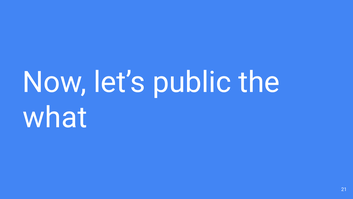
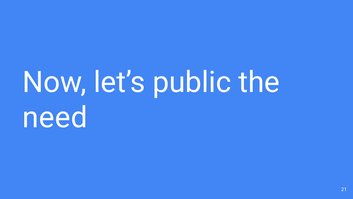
what: what -> need
